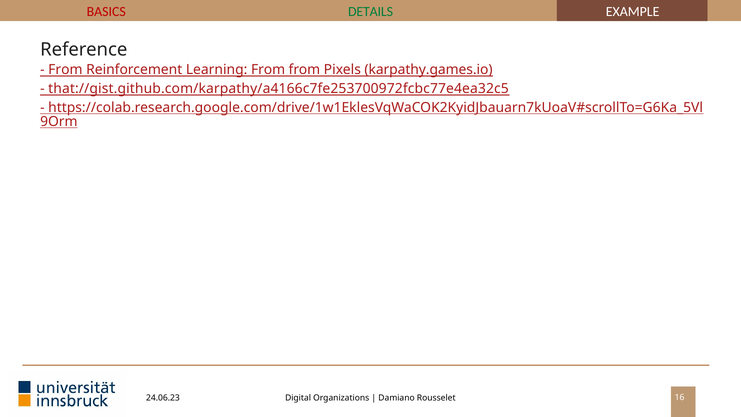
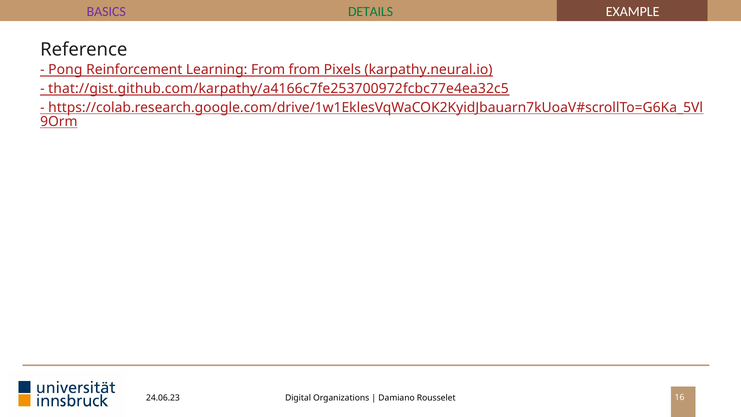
BASICS colour: red -> purple
From at (65, 70): From -> Pong
karpathy.games.io: karpathy.games.io -> karpathy.neural.io
